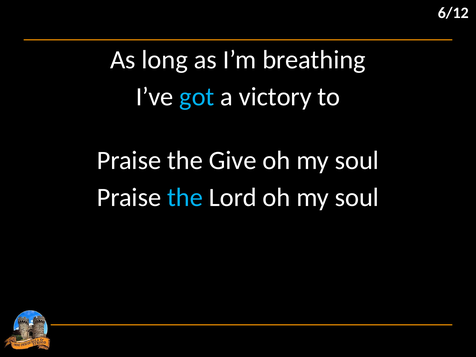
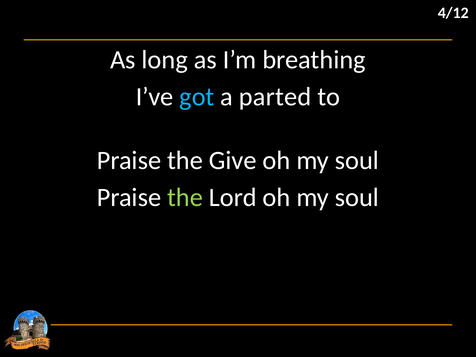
6/12: 6/12 -> 4/12
victory: victory -> parted
the at (185, 197) colour: light blue -> light green
